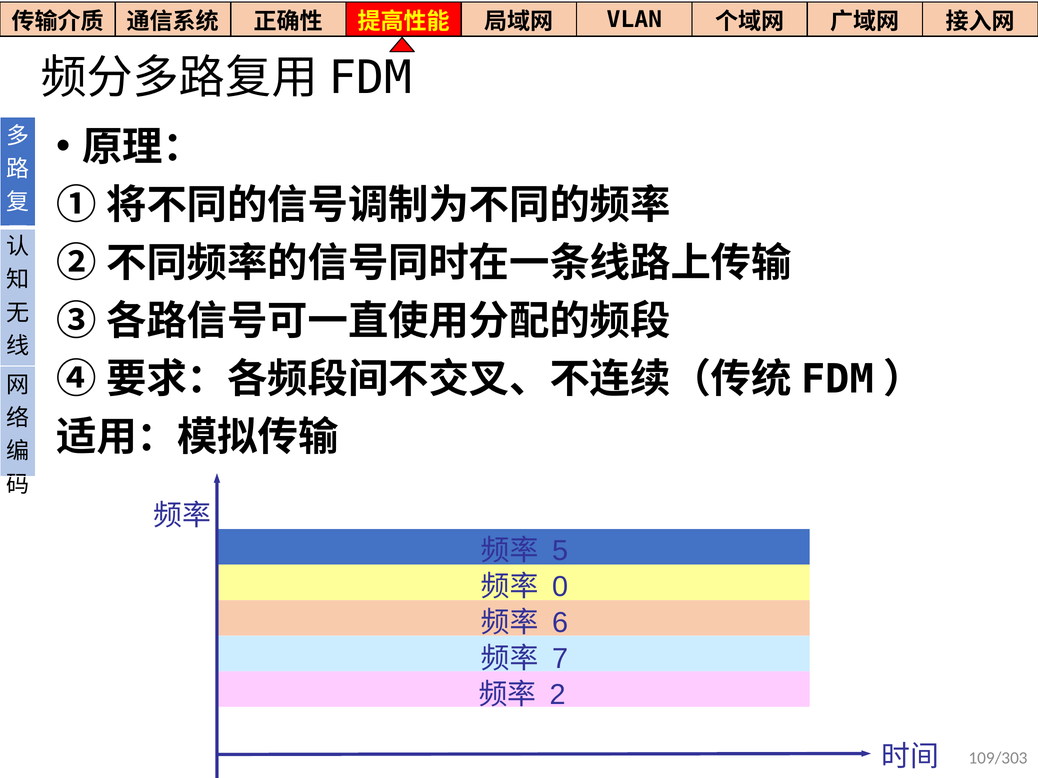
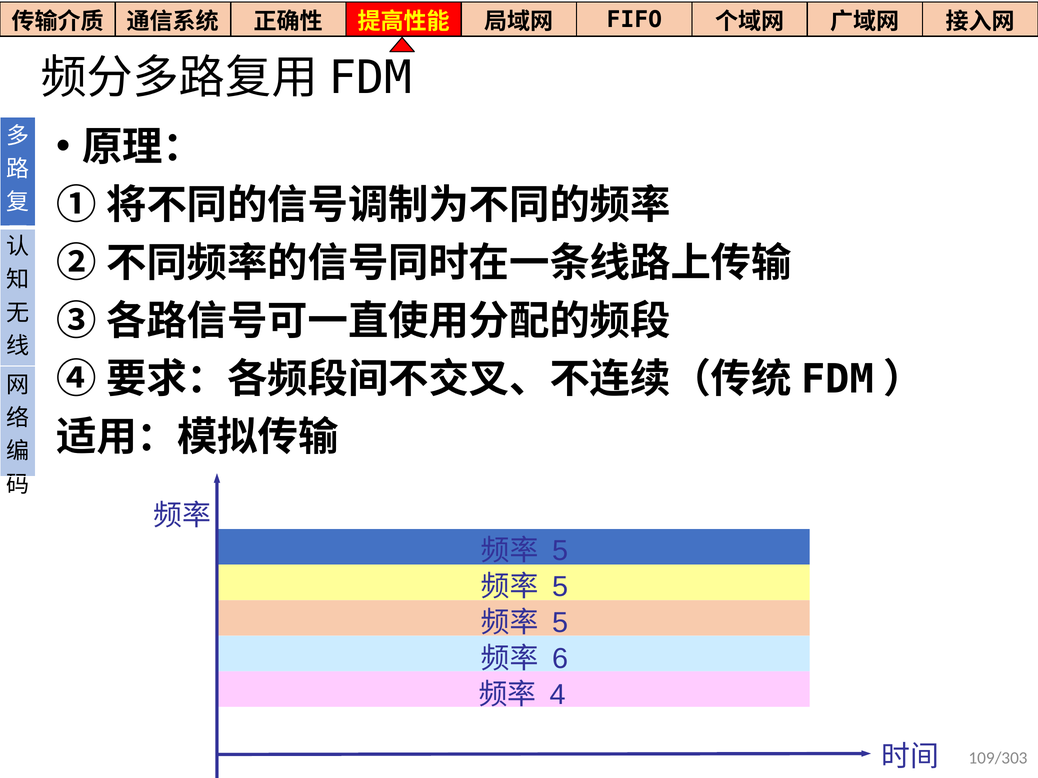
VLAN: VLAN -> FIFO
0 at (560, 587): 0 -> 5
6 at (560, 623): 6 -> 5
7: 7 -> 6
2: 2 -> 4
